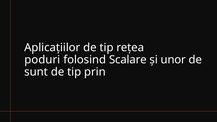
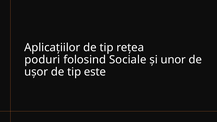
Scalare: Scalare -> Sociale
sunt: sunt -> ușor
prin: prin -> este
